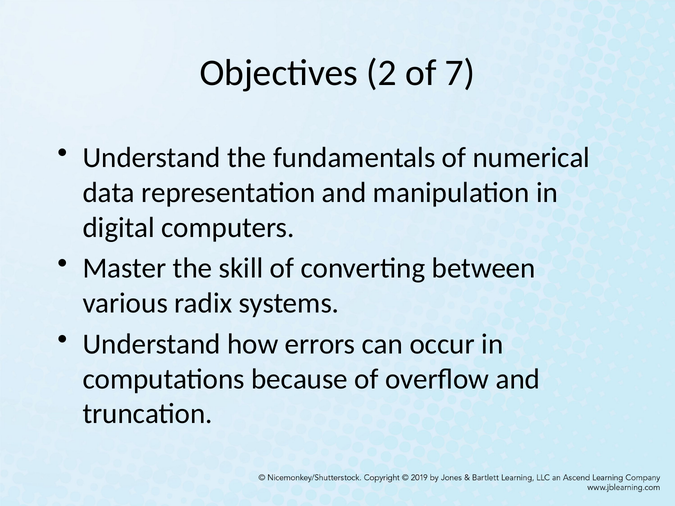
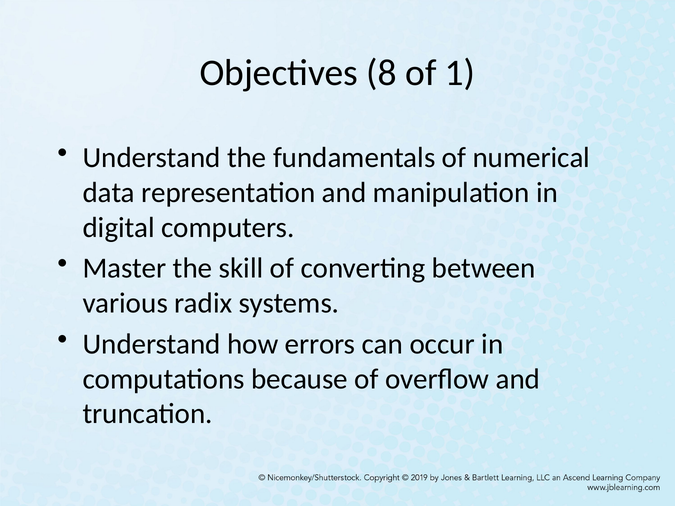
2: 2 -> 8
7: 7 -> 1
